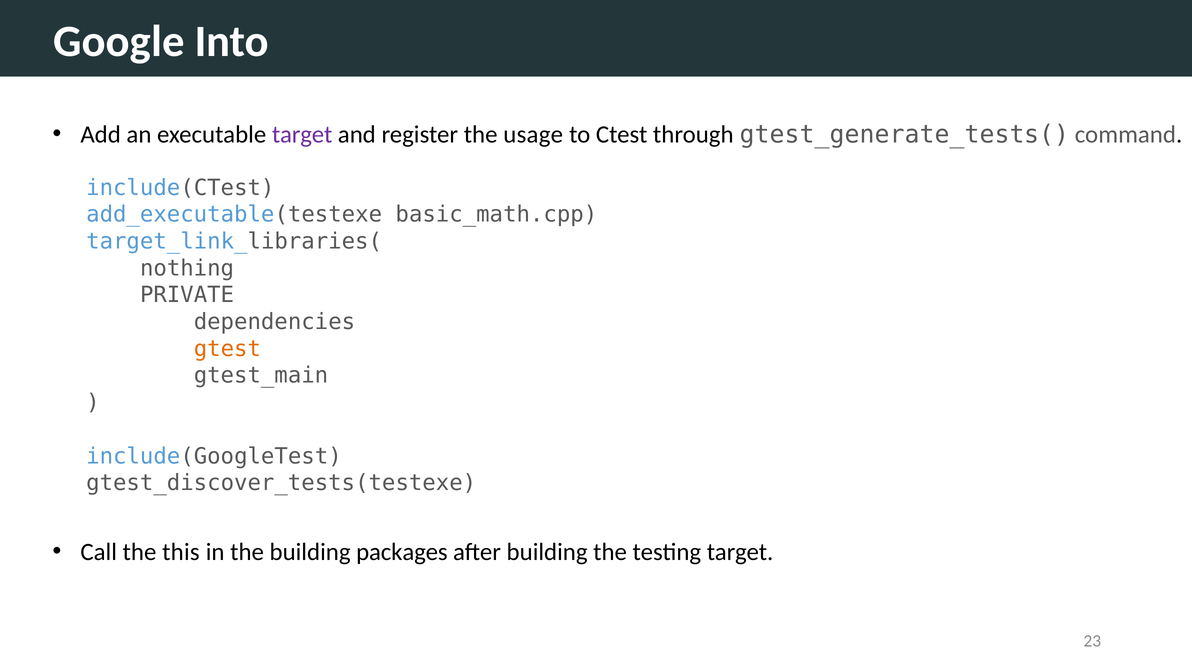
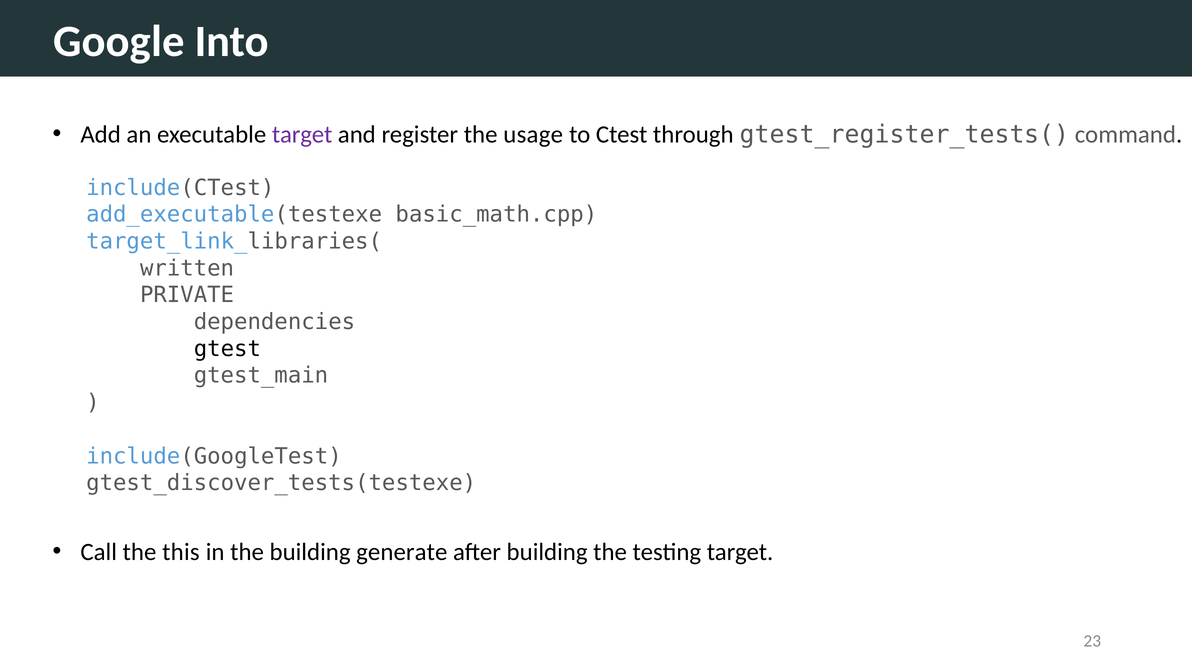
gtest_generate_tests(: gtest_generate_tests( -> gtest_register_tests(
nothing: nothing -> written
gtest colour: orange -> black
packages: packages -> generate
